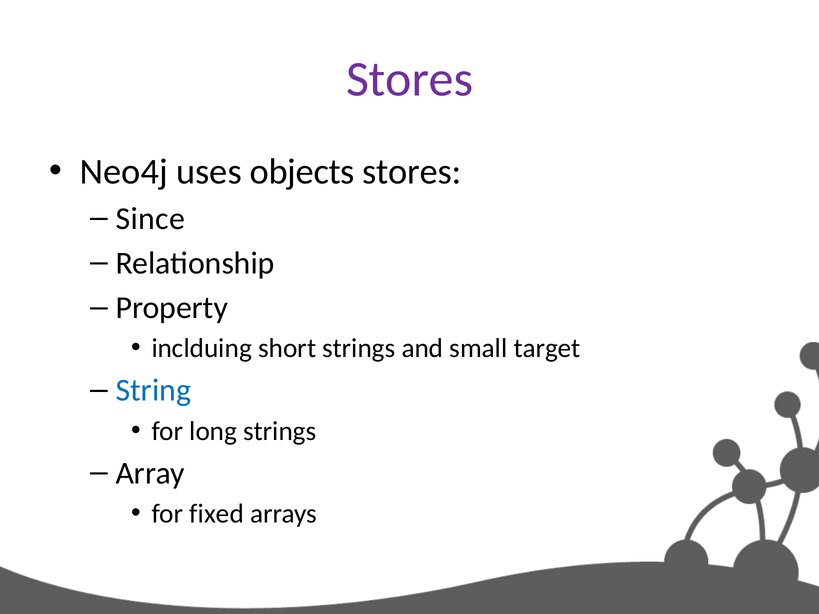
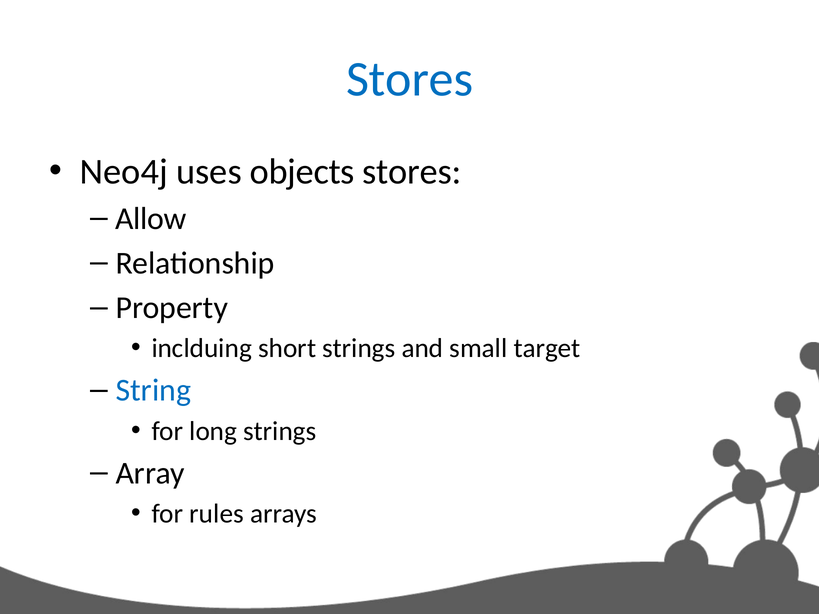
Stores at (410, 79) colour: purple -> blue
Since: Since -> Allow
fixed: fixed -> rules
